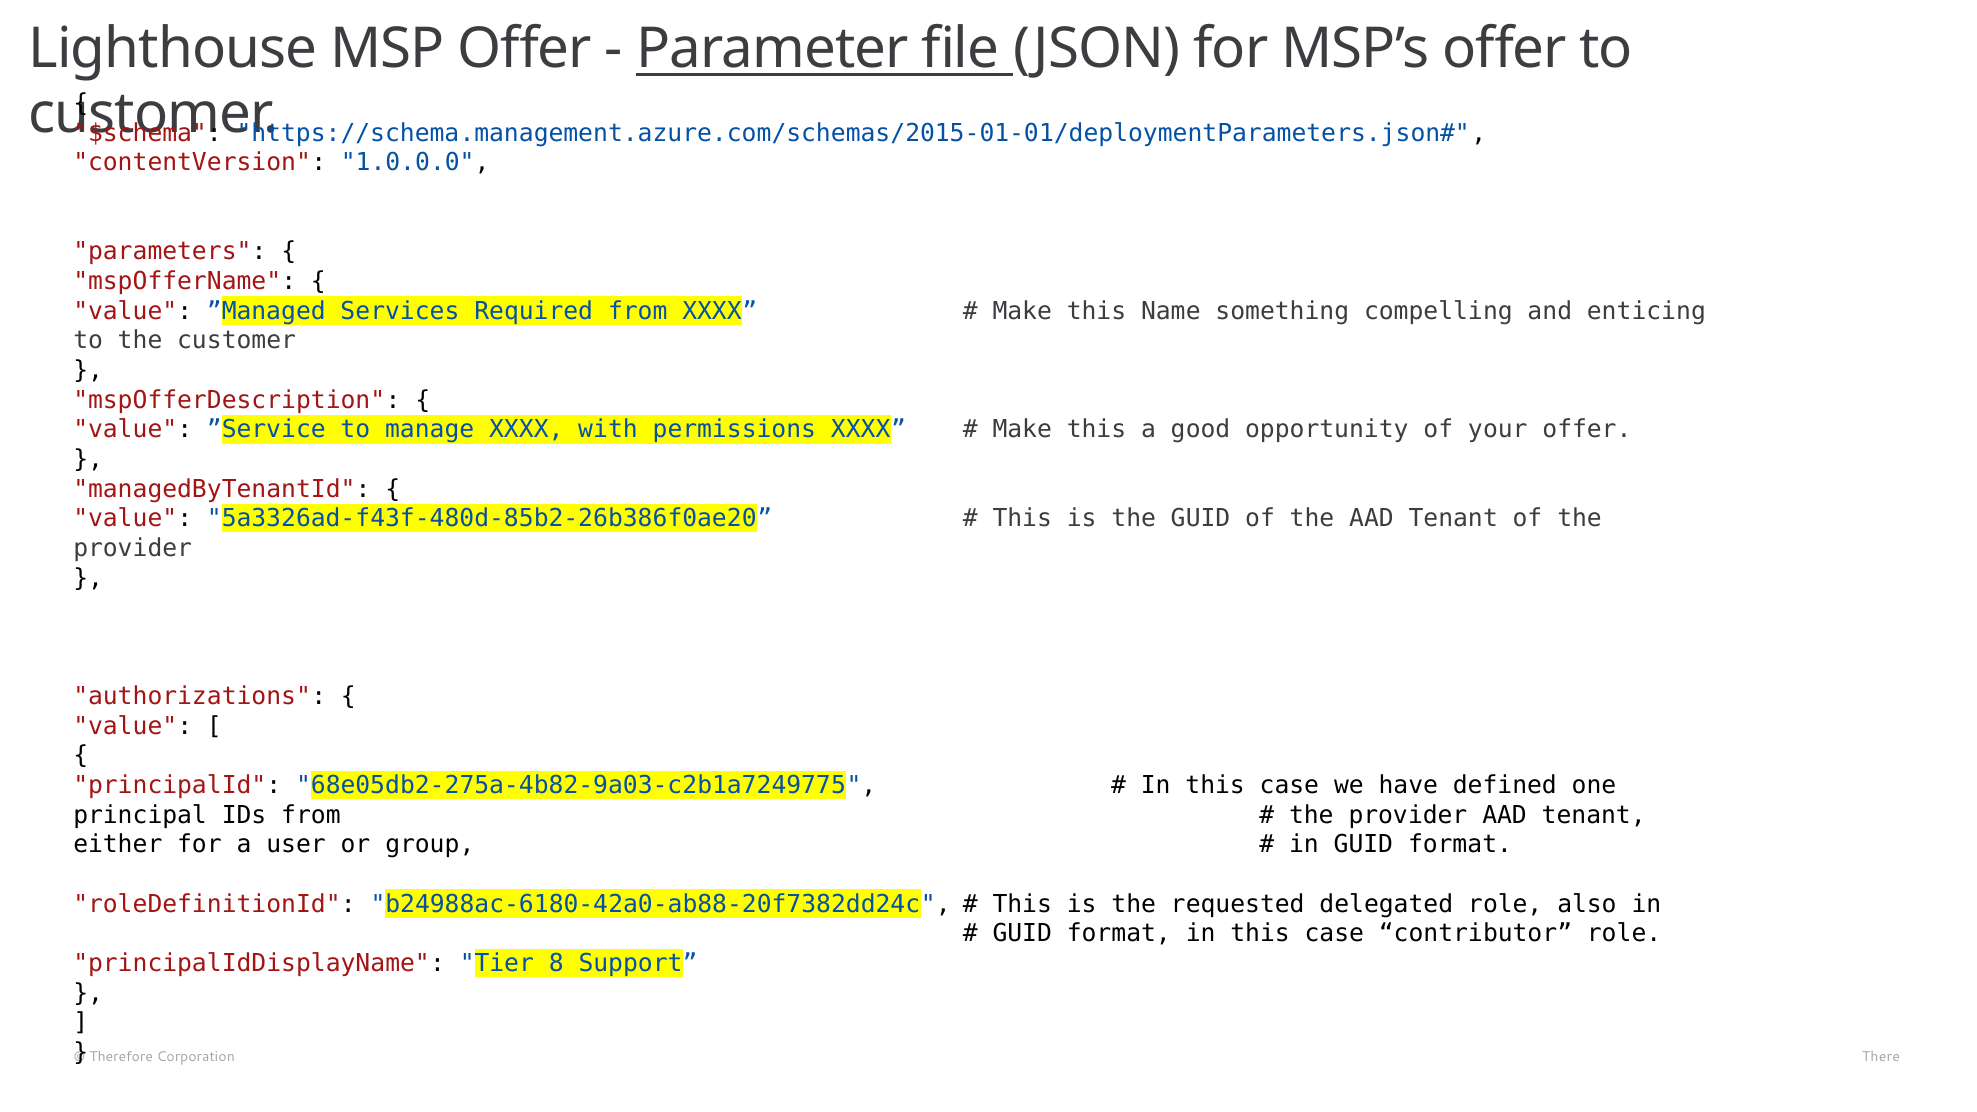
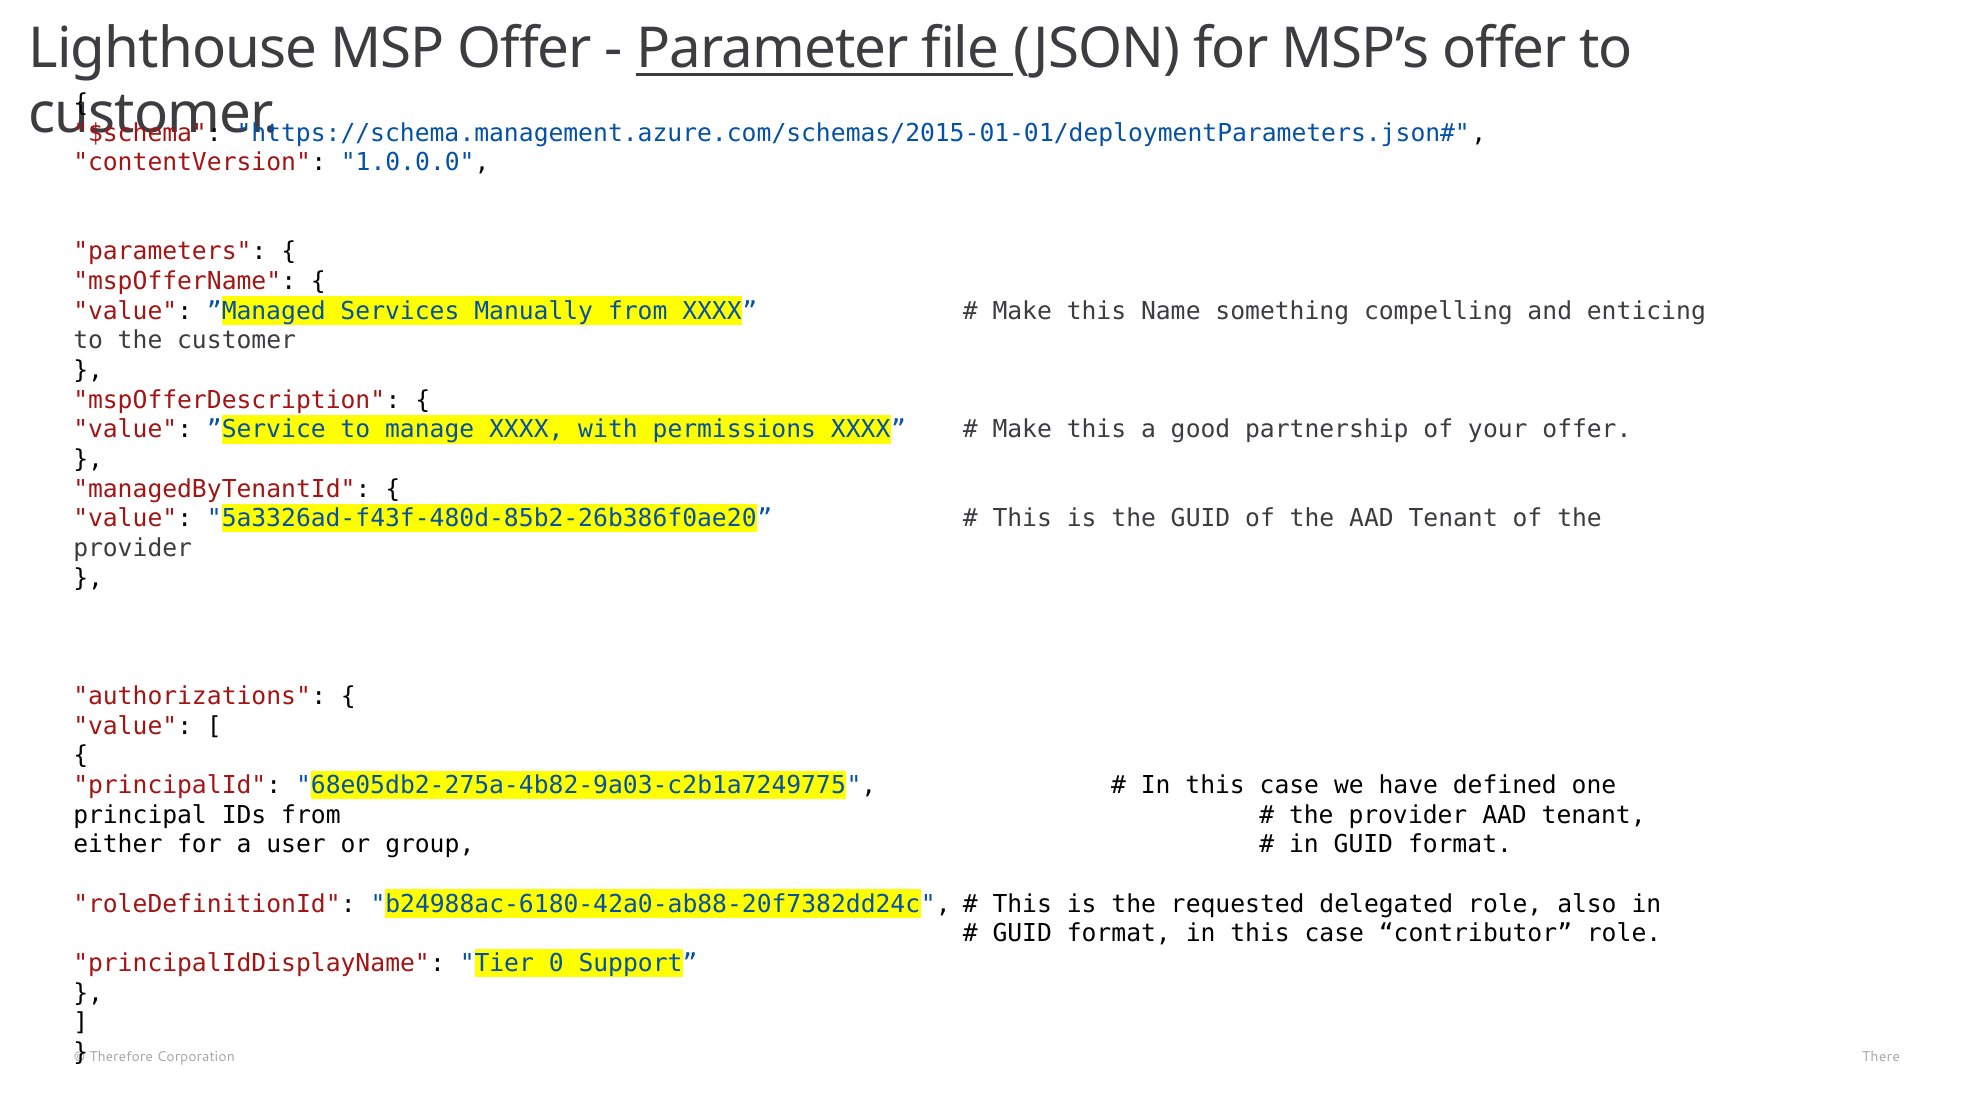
Required: Required -> Manually
opportunity: opportunity -> partnership
8: 8 -> 0
